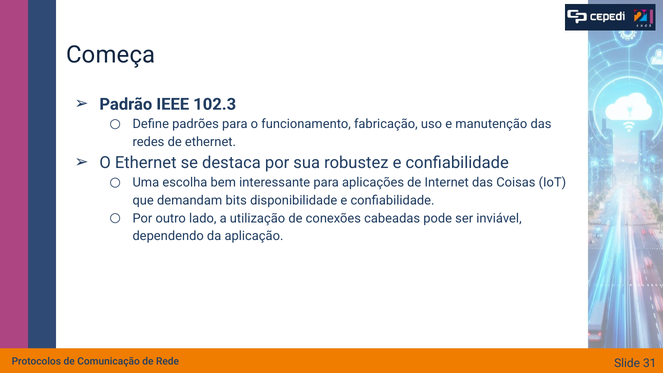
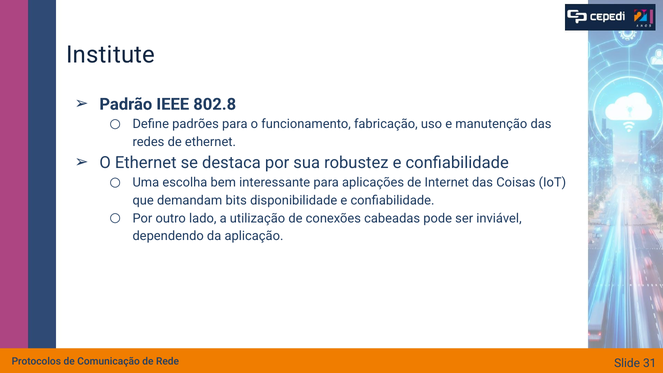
Começa: Começa -> Institute
102.3: 102.3 -> 802.8
